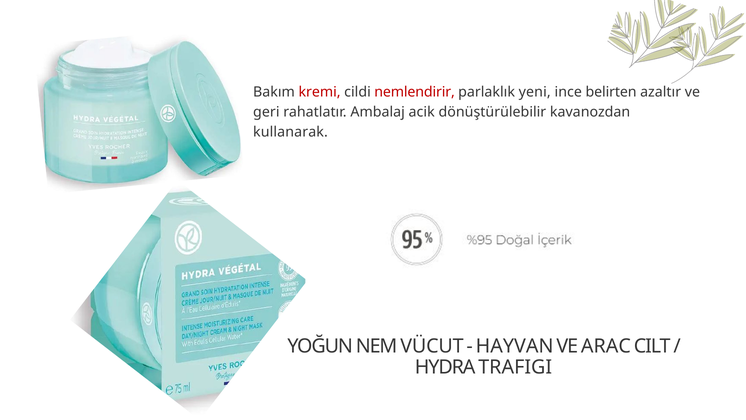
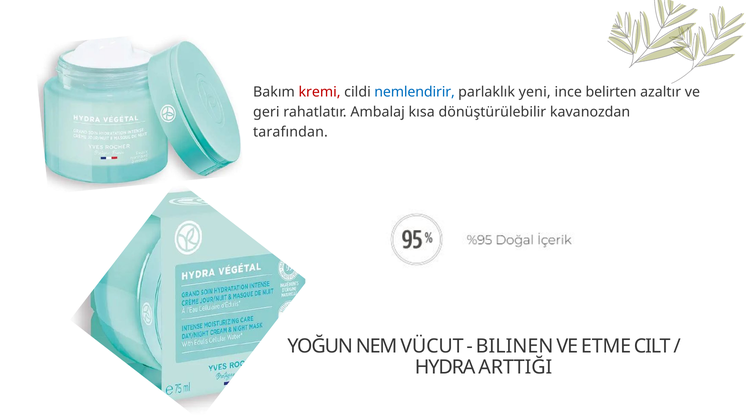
nemlendirir colour: red -> blue
acik: acik -> kısa
kullanarak: kullanarak -> tarafından
HAYVAN: HAYVAN -> BILINEN
ARAC: ARAC -> ETME
TRAFIGI: TRAFIGI -> ARTTIĞI
